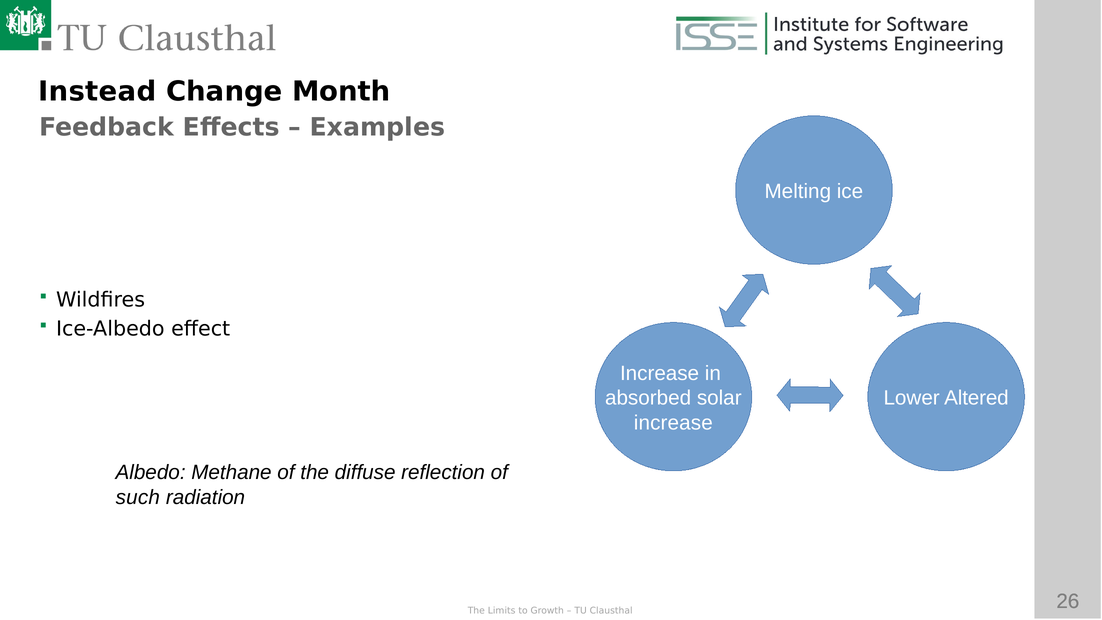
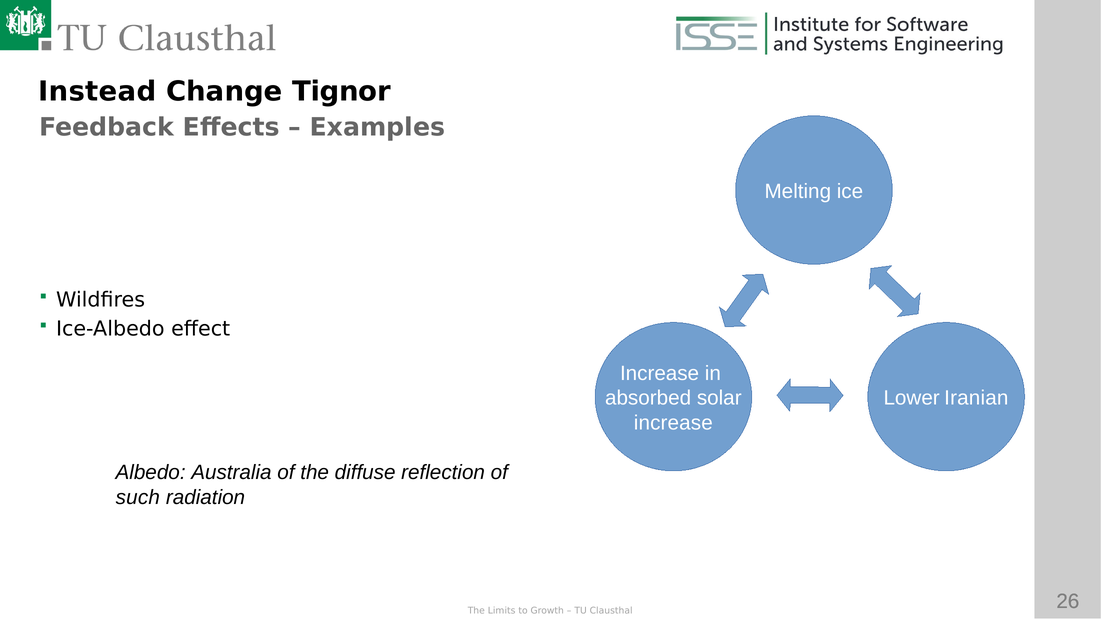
Month: Month -> Tignor
Altered: Altered -> Iranian
Methane: Methane -> Australia
